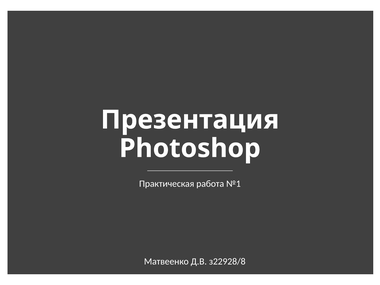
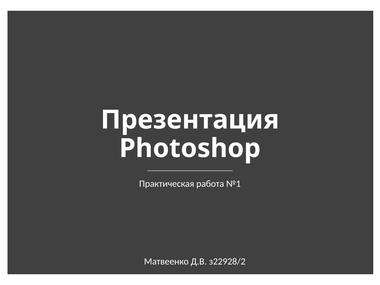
з22928/8: з22928/8 -> з22928/2
